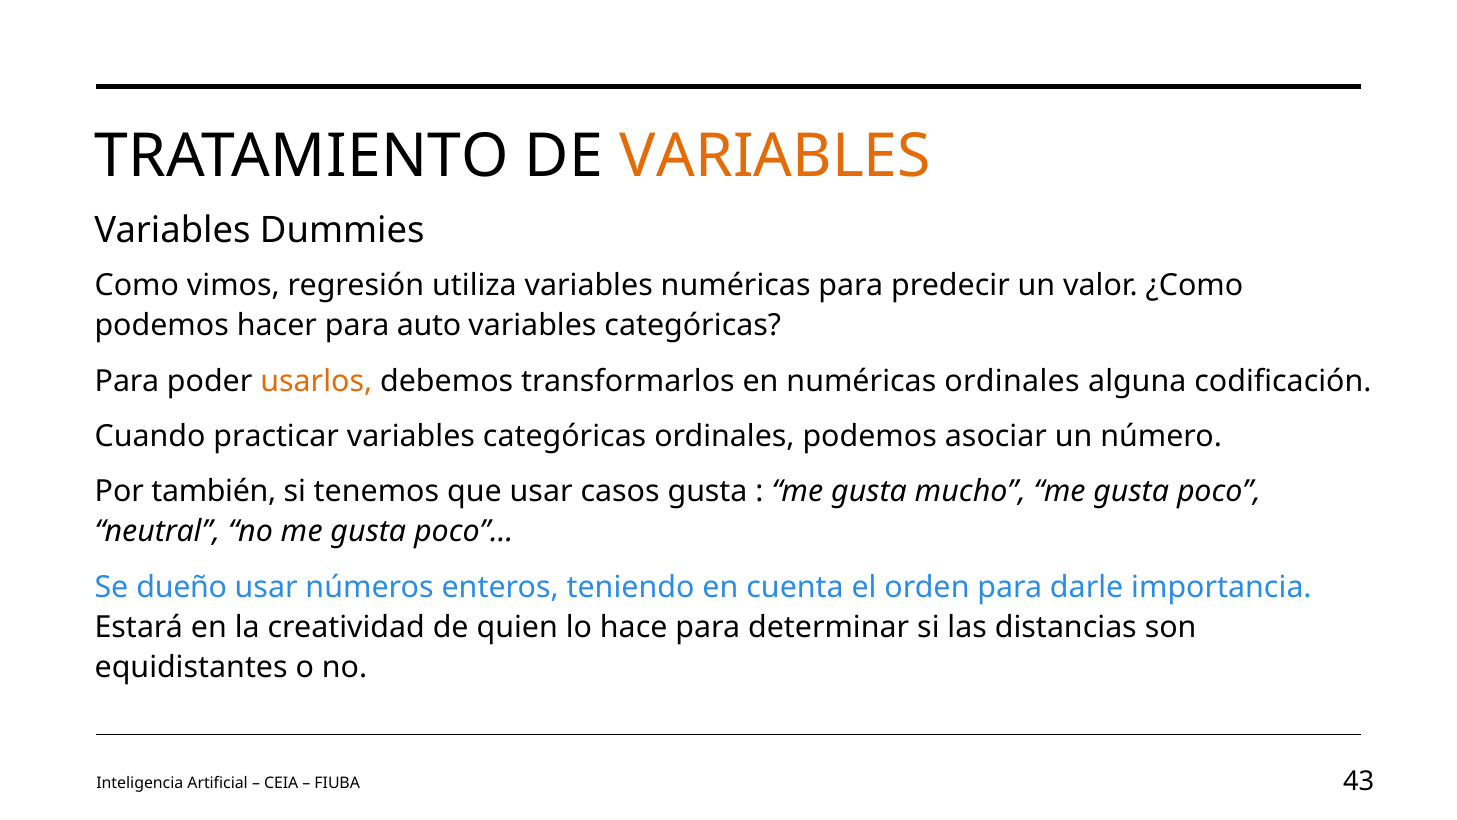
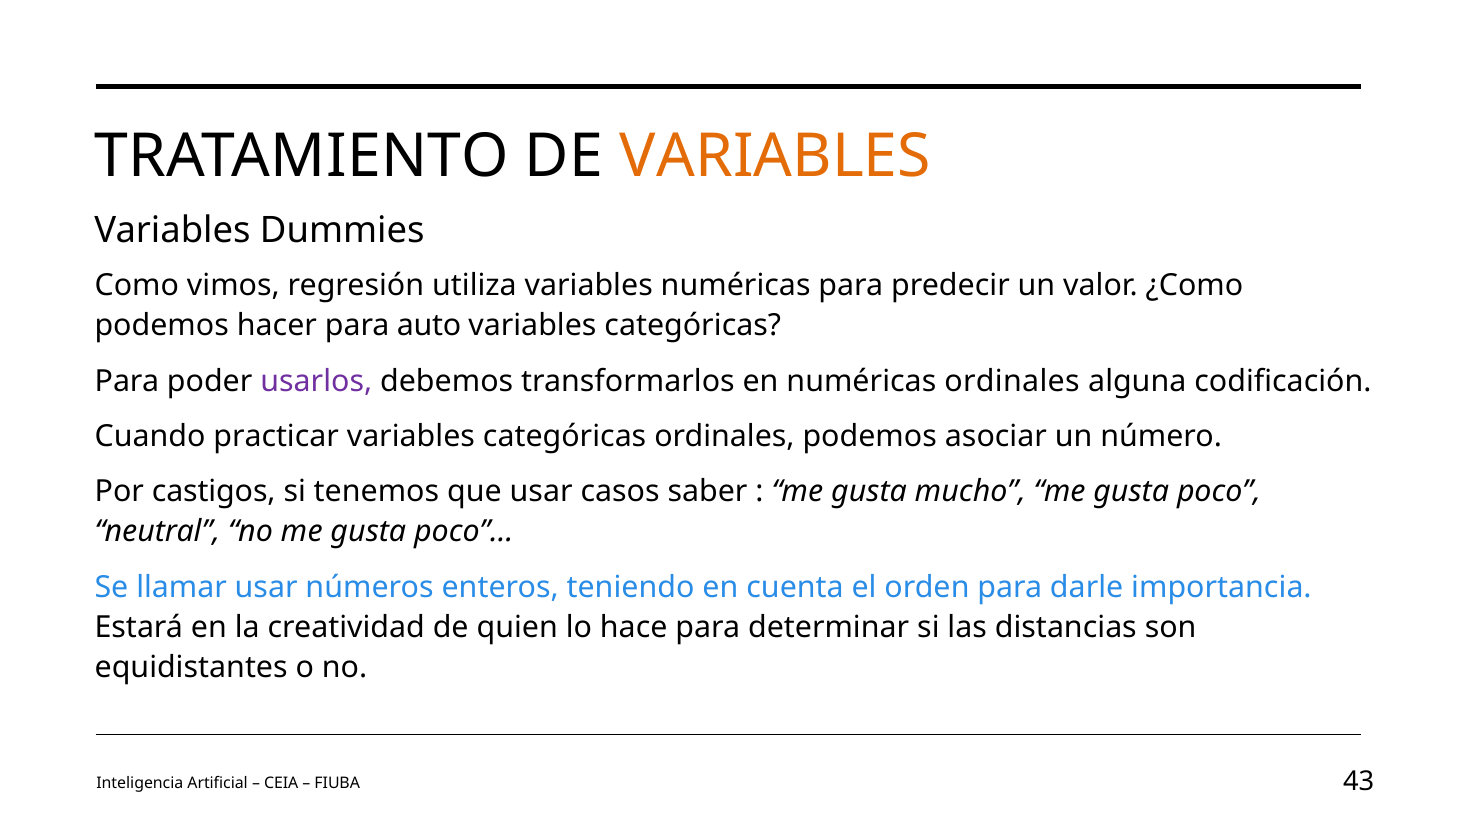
usarlos colour: orange -> purple
también: también -> castigos
casos gusta: gusta -> saber
dueño: dueño -> llamar
